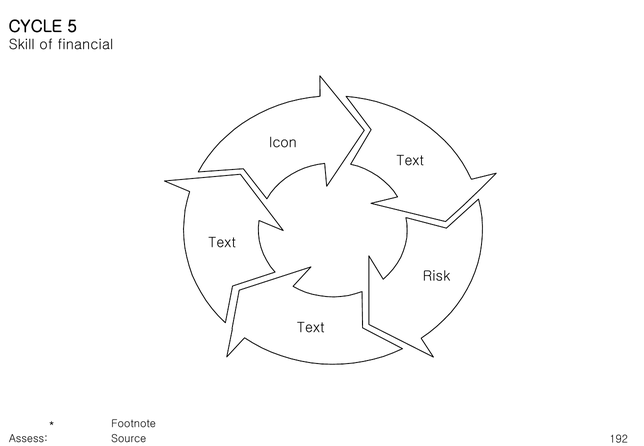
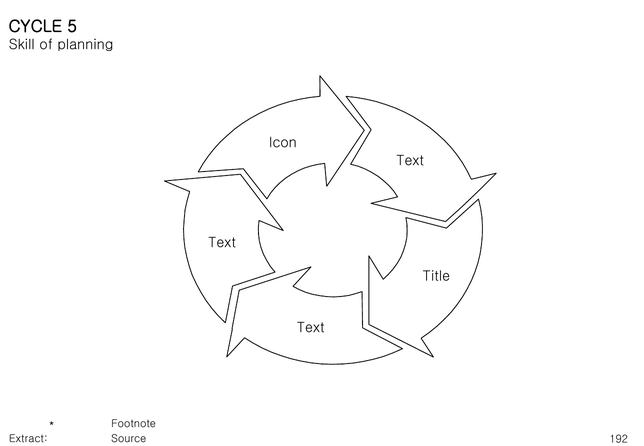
financial: financial -> planning
Risk: Risk -> Title
Assess: Assess -> Extract
